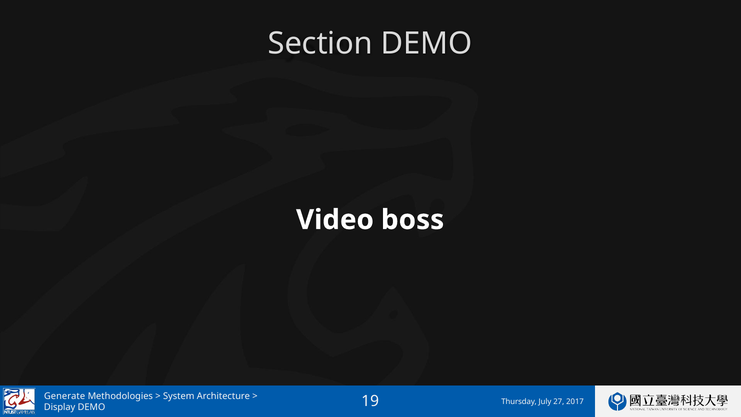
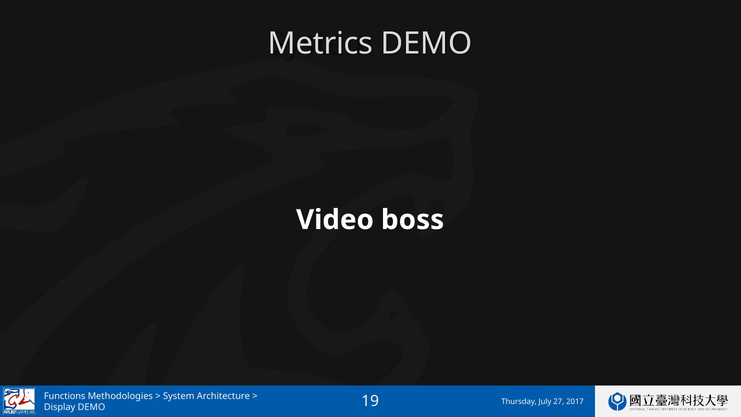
Section: Section -> Metrics
Generate: Generate -> Functions
